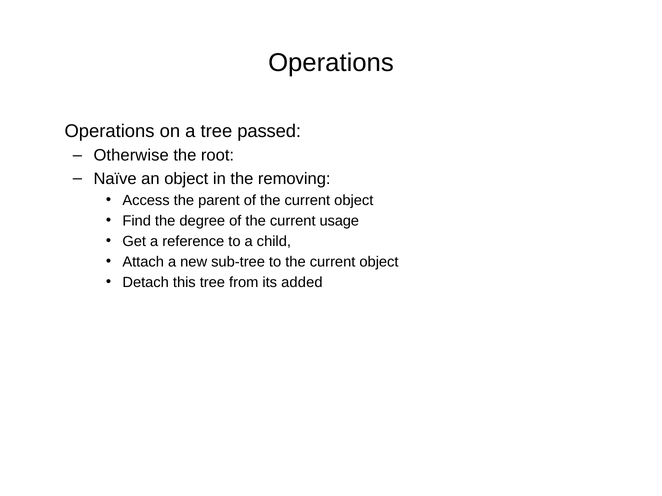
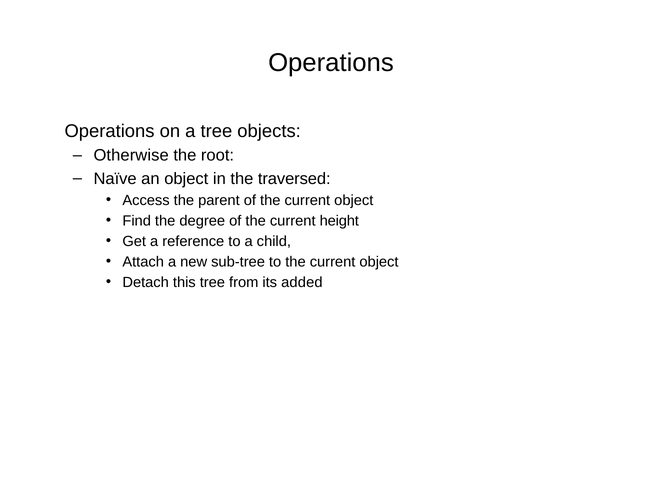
passed: passed -> objects
removing: removing -> traversed
usage: usage -> height
